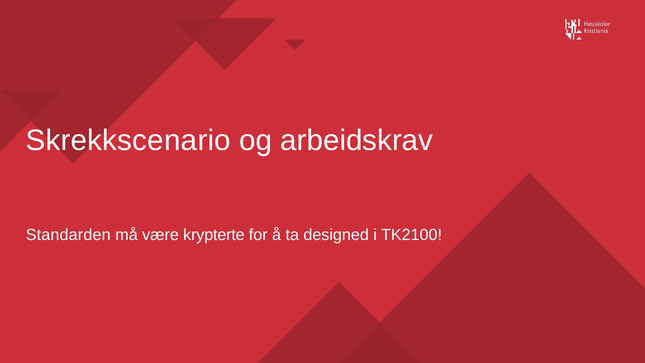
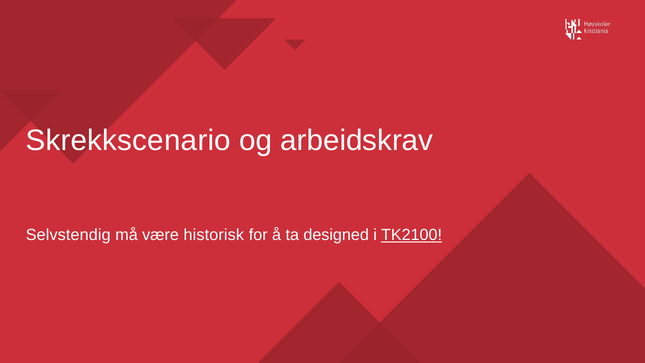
Standarden: Standarden -> Selvstendig
krypterte: krypterte -> historisk
TK2100 underline: none -> present
